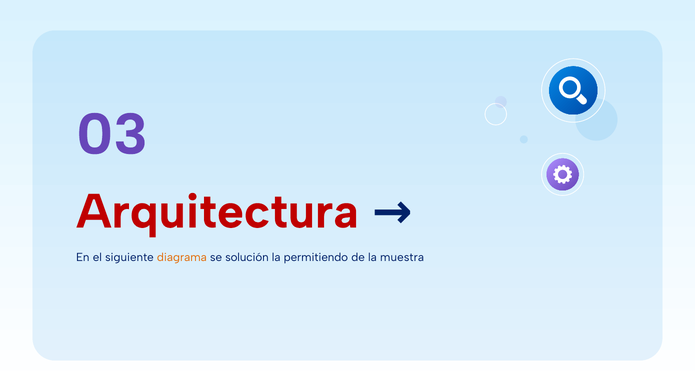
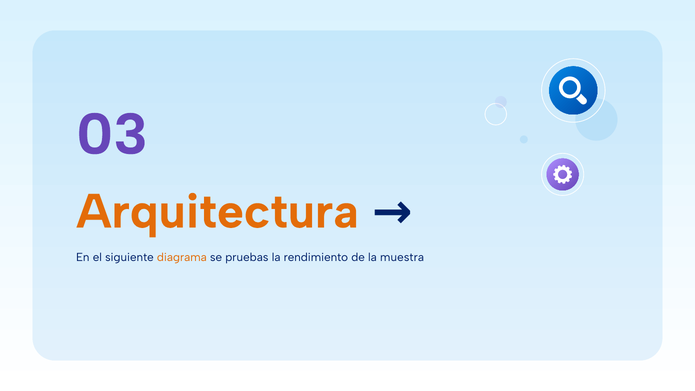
Arquitectura colour: red -> orange
solución: solución -> pruebas
permitiendo: permitiendo -> rendimiento
